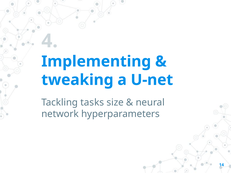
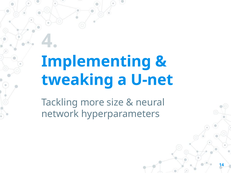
tasks: tasks -> more
